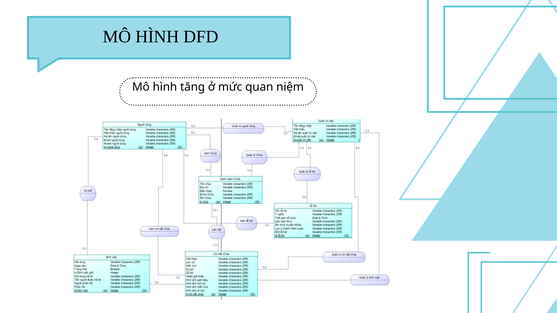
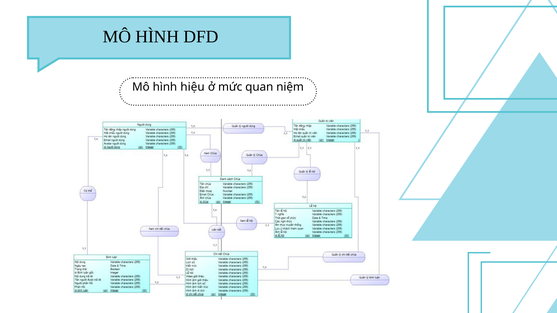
tăng: tăng -> hiệu
